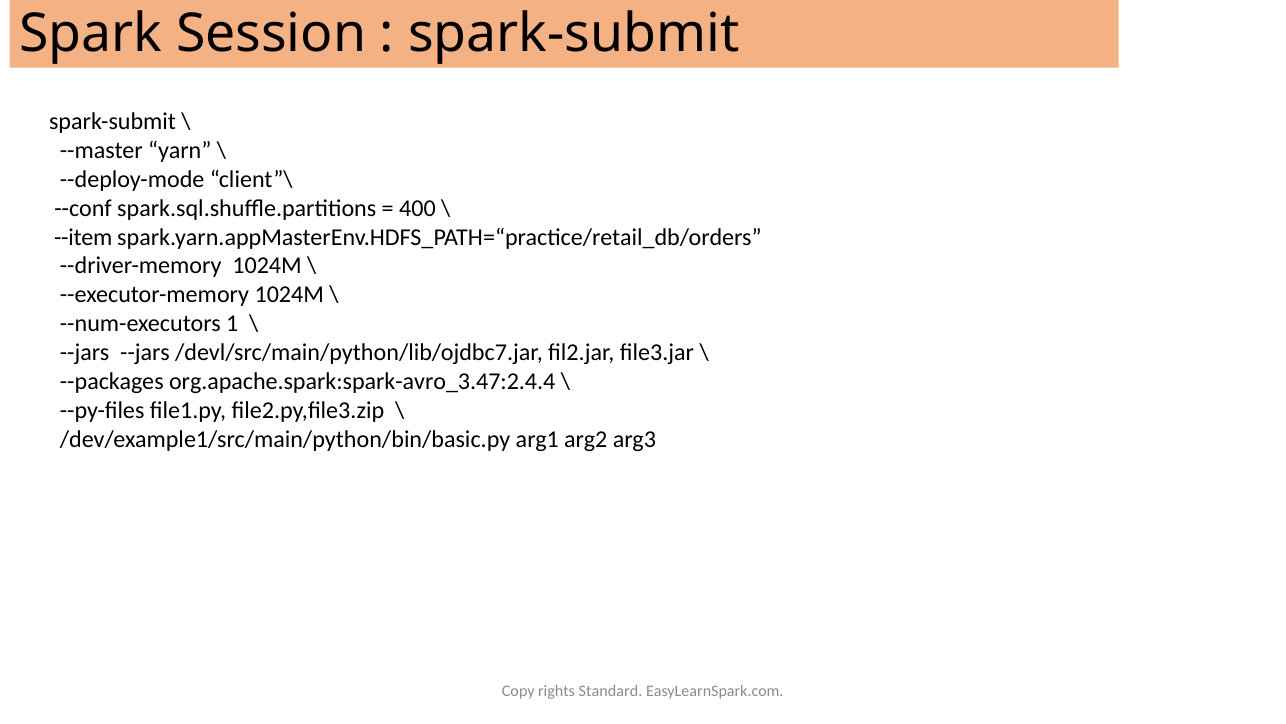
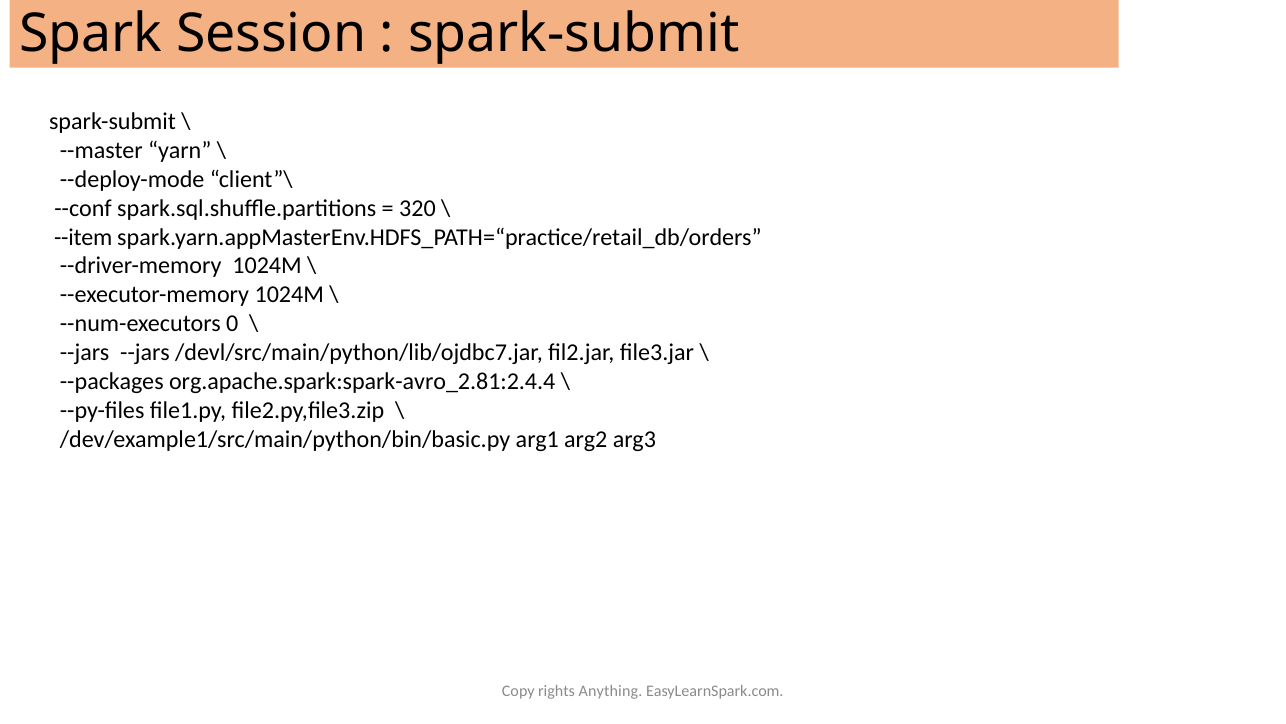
400: 400 -> 320
1: 1 -> 0
org.apache.spark:spark-avro_3.47:2.4.4: org.apache.spark:spark-avro_3.47:2.4.4 -> org.apache.spark:spark-avro_2.81:2.4.4
Standard: Standard -> Anything
